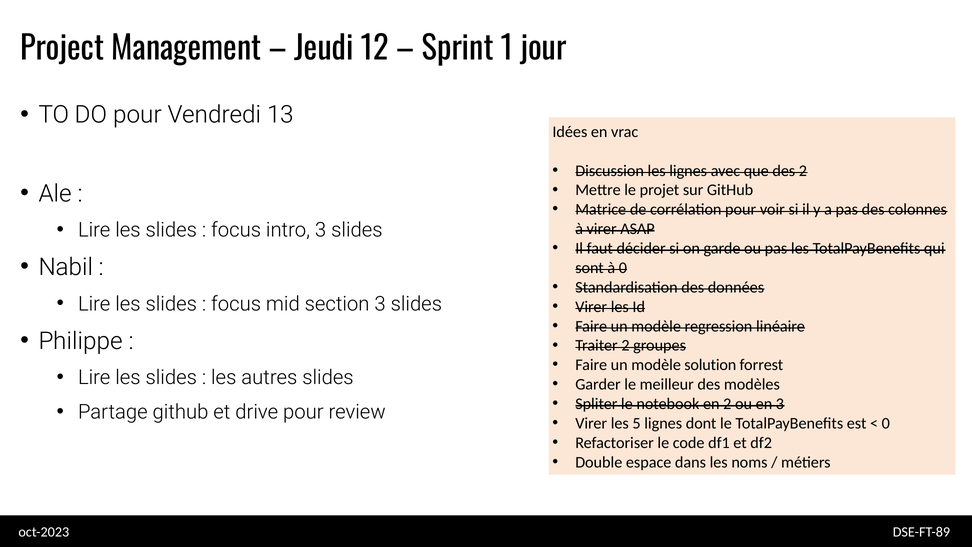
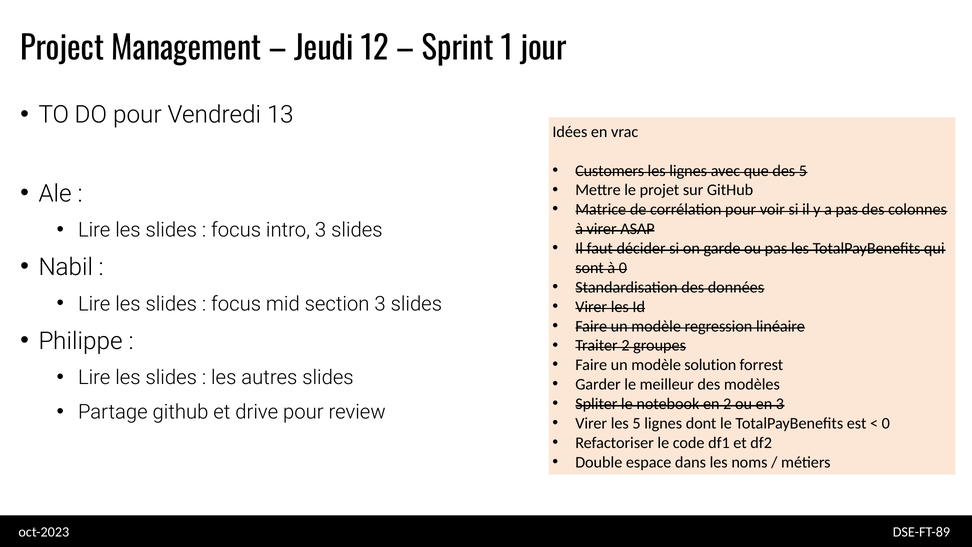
Discussion: Discussion -> Customers
des 2: 2 -> 5
